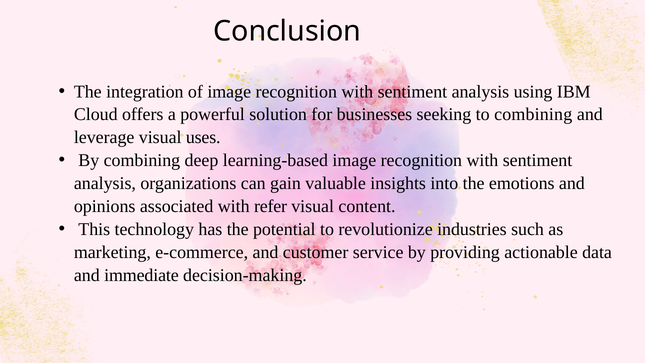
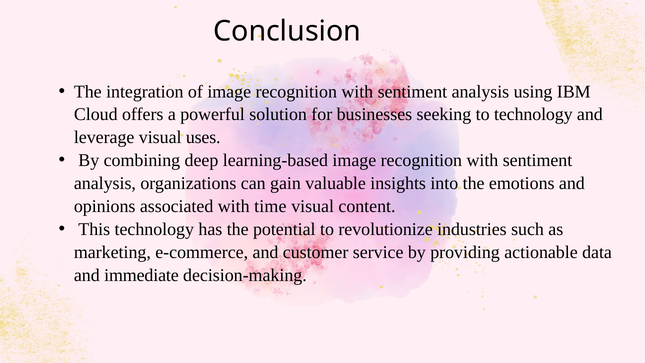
to combining: combining -> technology
refer: refer -> time
